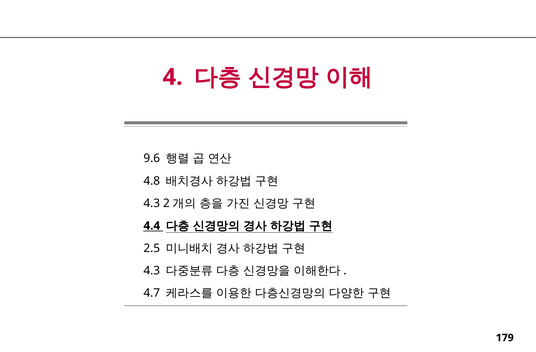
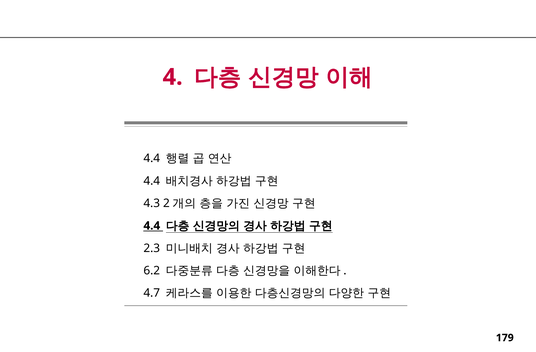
9.6 at (152, 158): 9.6 -> 4.4
4.8 at (152, 181): 4.8 -> 4.4
2.5: 2.5 -> 2.3
4.3 at (152, 271): 4.3 -> 6.2
